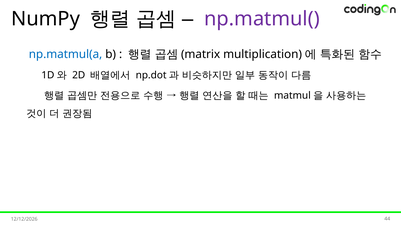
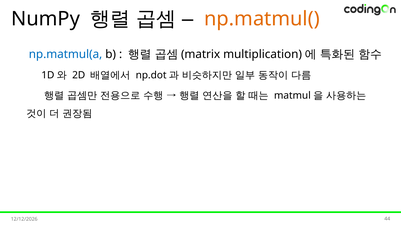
np.matmul( colour: purple -> orange
